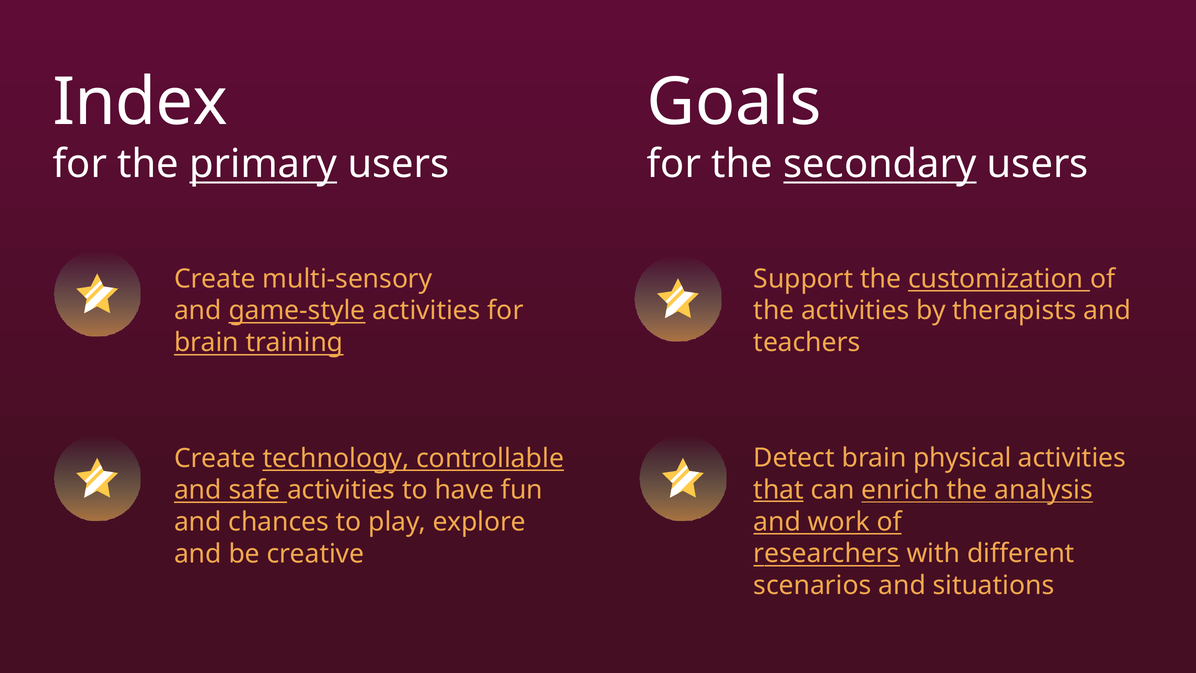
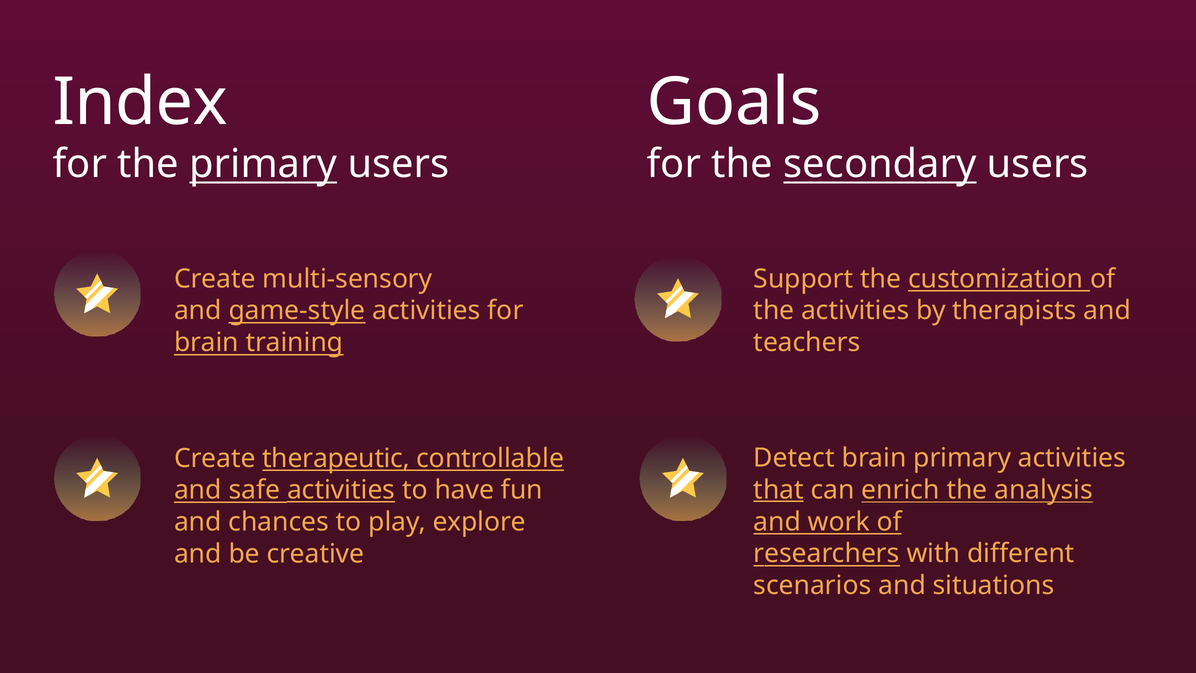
brain physical: physical -> primary
technology: technology -> therapeutic
activities at (341, 490) underline: none -> present
